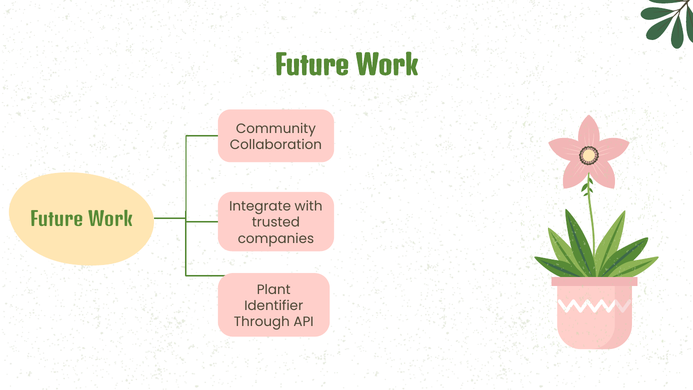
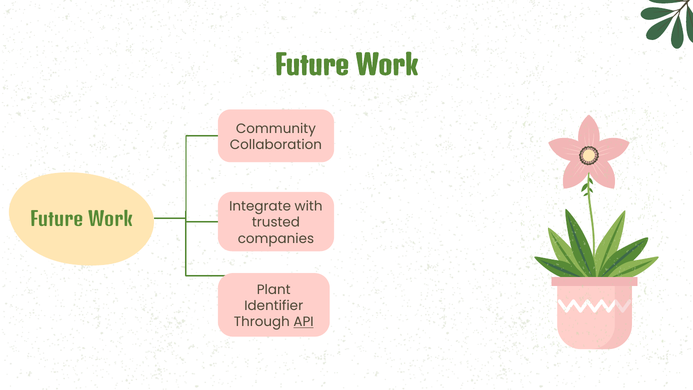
API underline: none -> present
